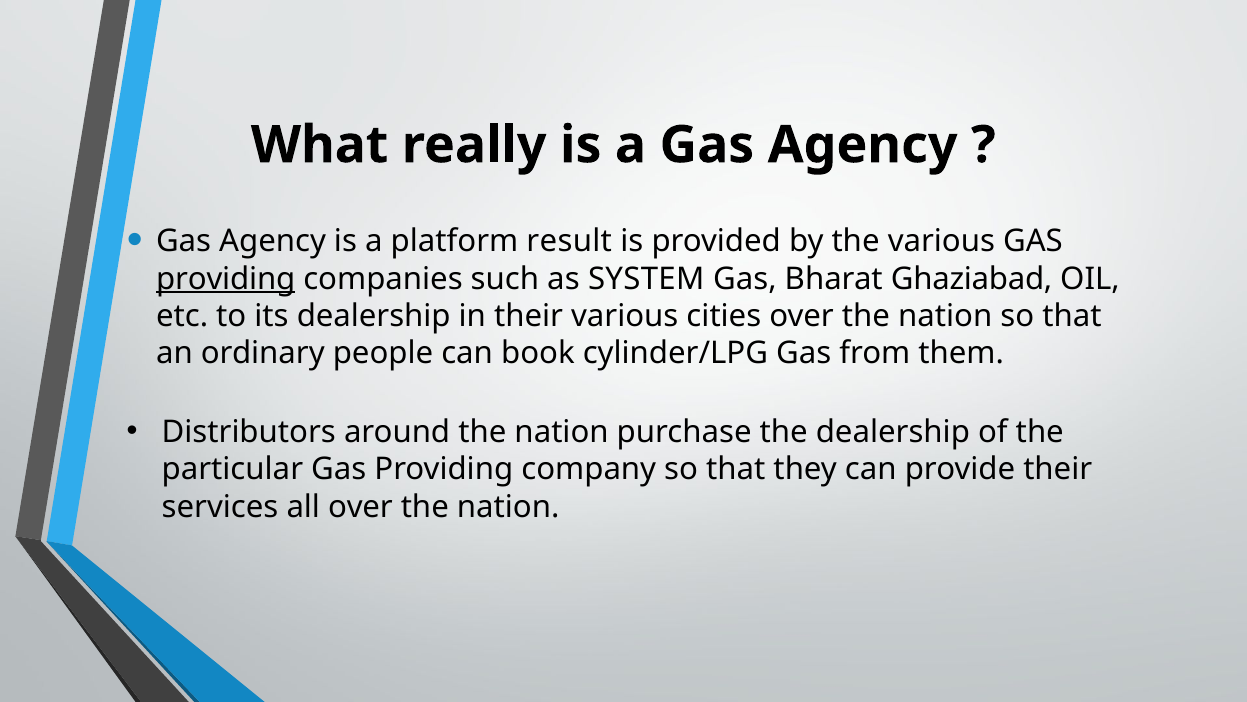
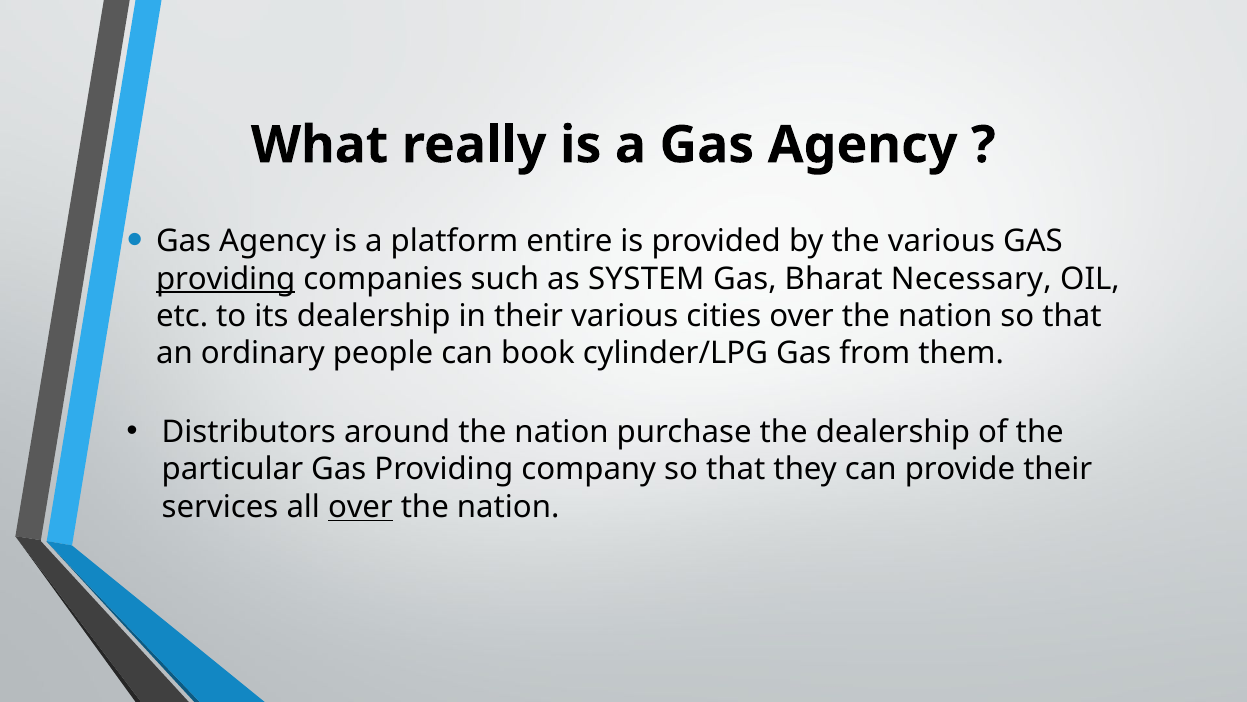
result: result -> entire
Ghaziabad: Ghaziabad -> Necessary
over at (360, 507) underline: none -> present
